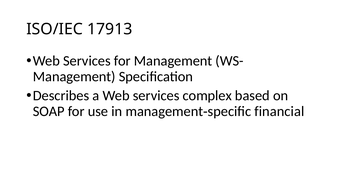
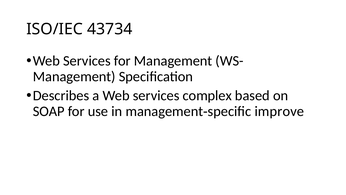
17913: 17913 -> 43734
financial: financial -> improve
